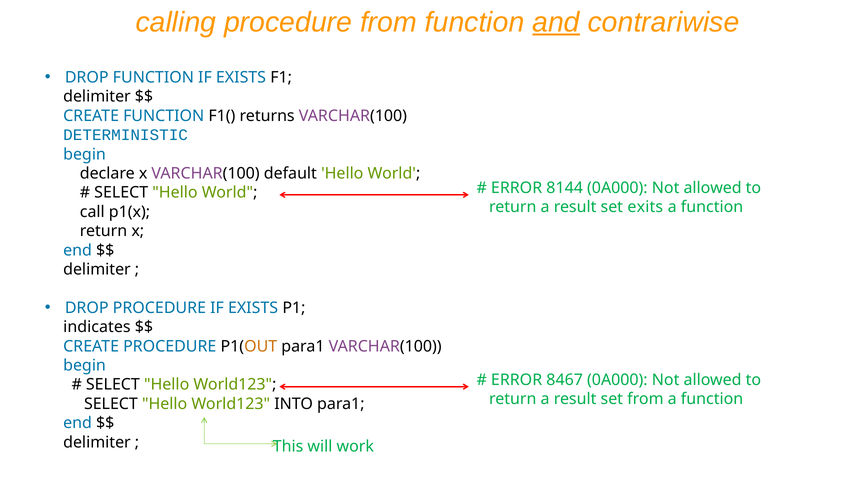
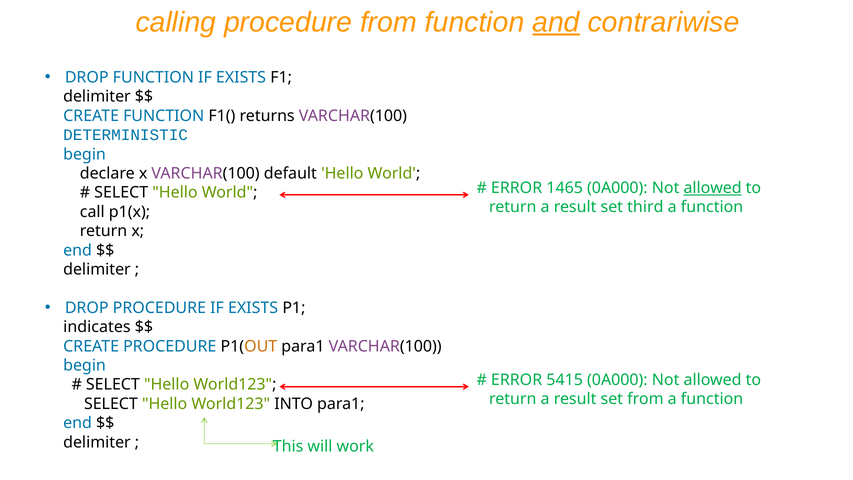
8144: 8144 -> 1465
allowed at (713, 188) underline: none -> present
exits: exits -> third
8467: 8467 -> 5415
